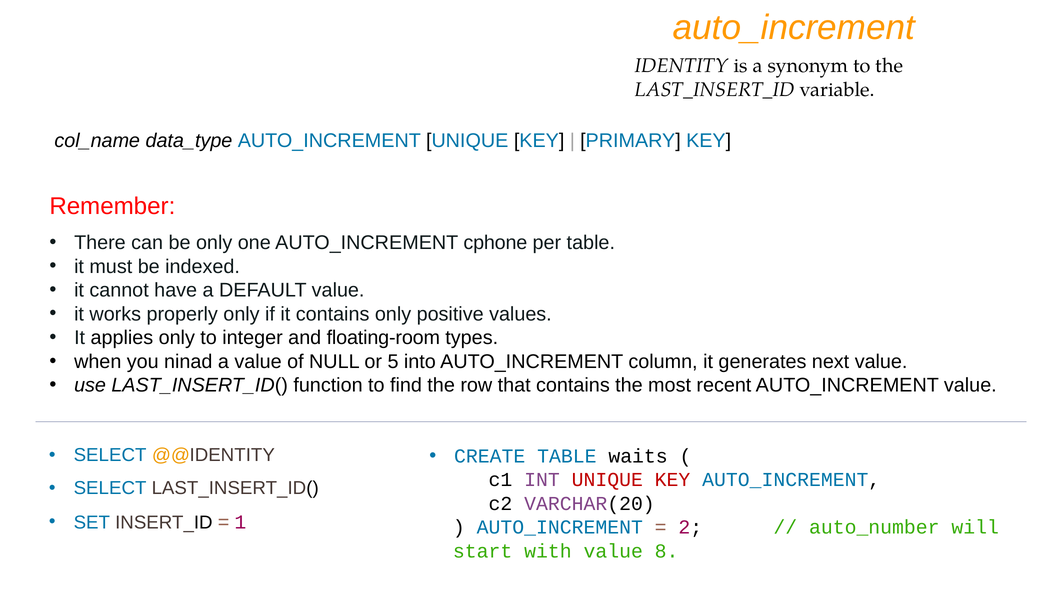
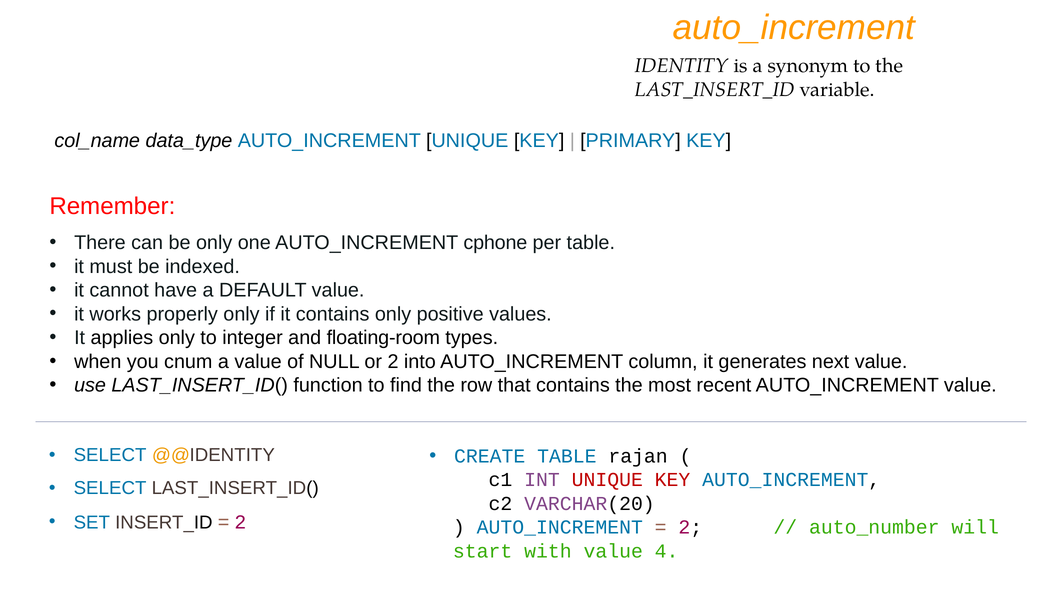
ninad: ninad -> cnum
or 5: 5 -> 2
waits: waits -> rajan
1 at (240, 522): 1 -> 2
8: 8 -> 4
